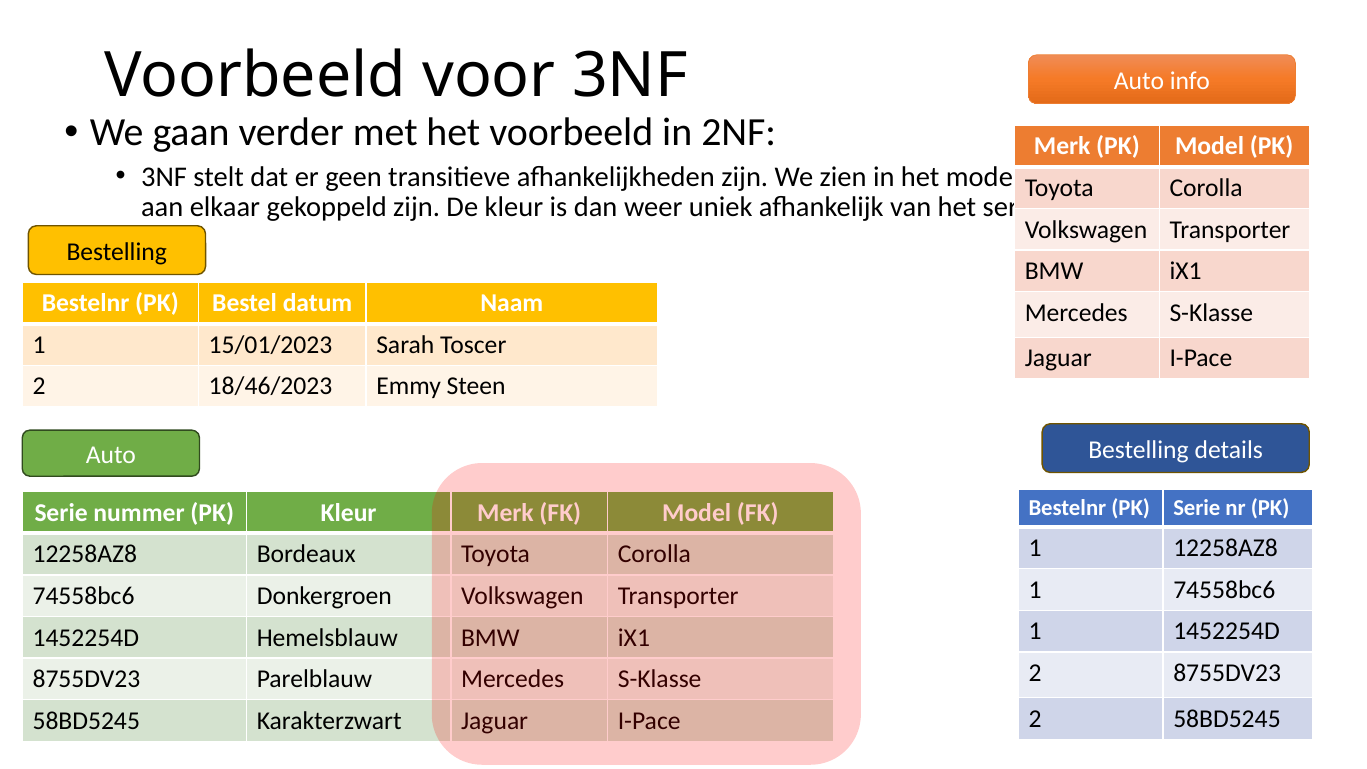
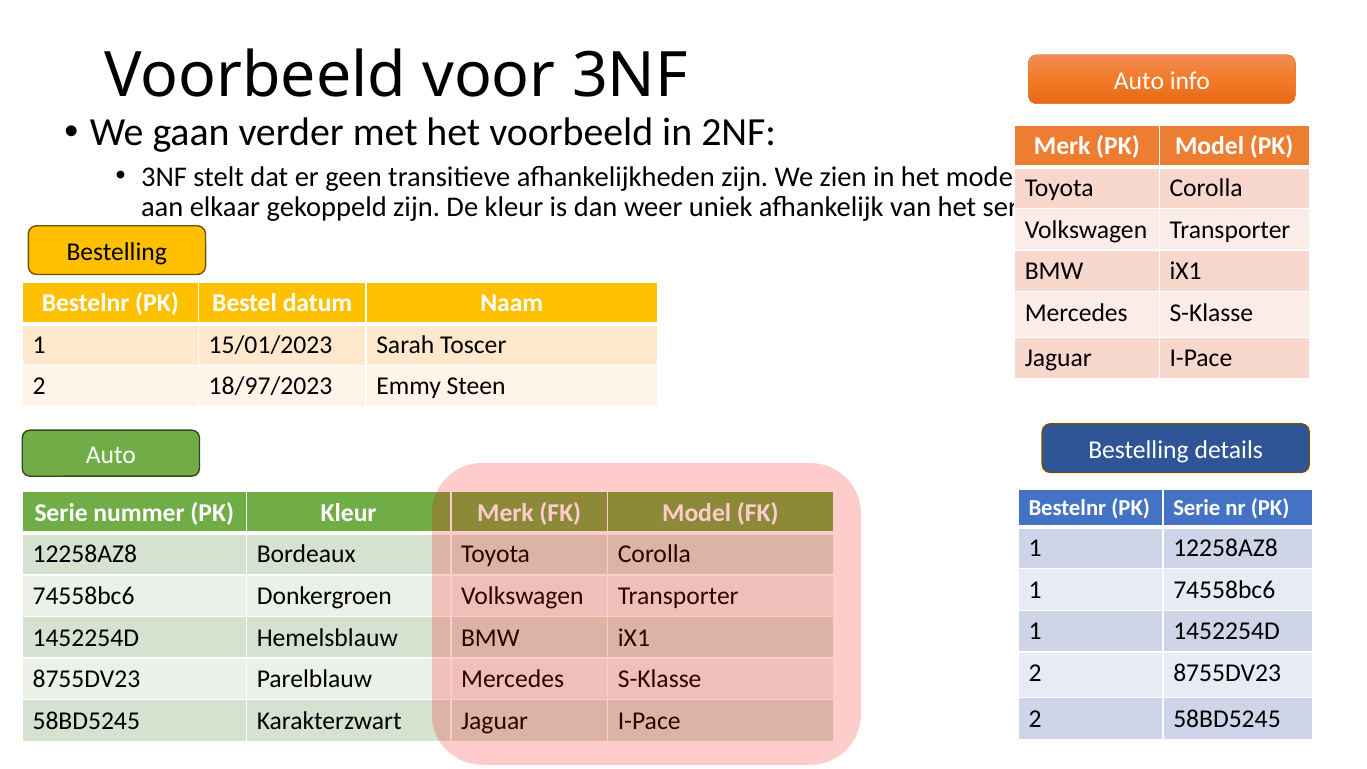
18/46/2023: 18/46/2023 -> 18/97/2023
